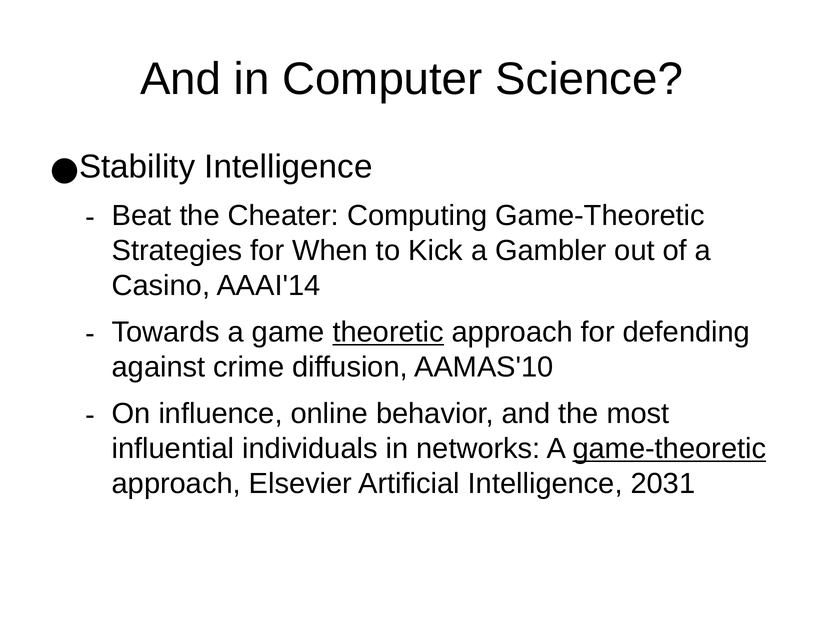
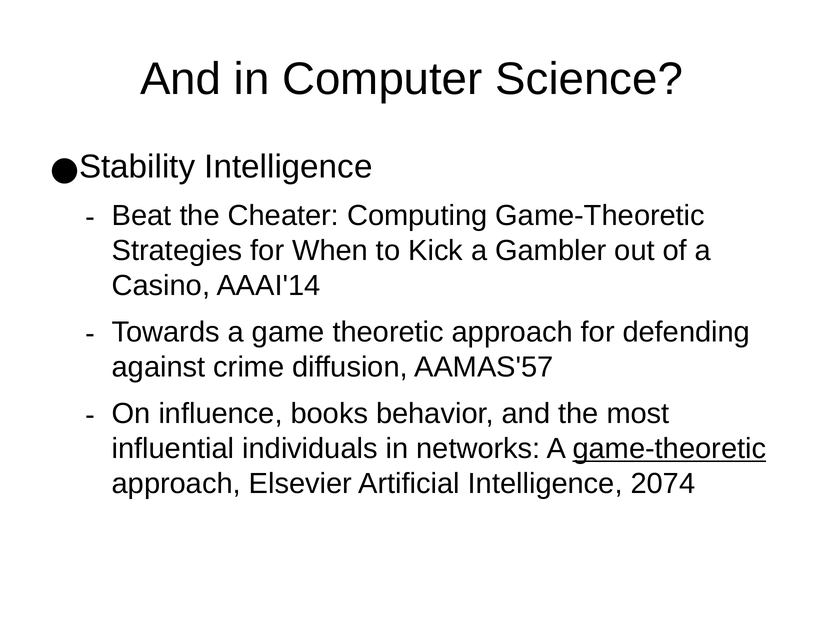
theoretic underline: present -> none
AAMAS'10: AAMAS'10 -> AAMAS'57
online: online -> books
2031: 2031 -> 2074
